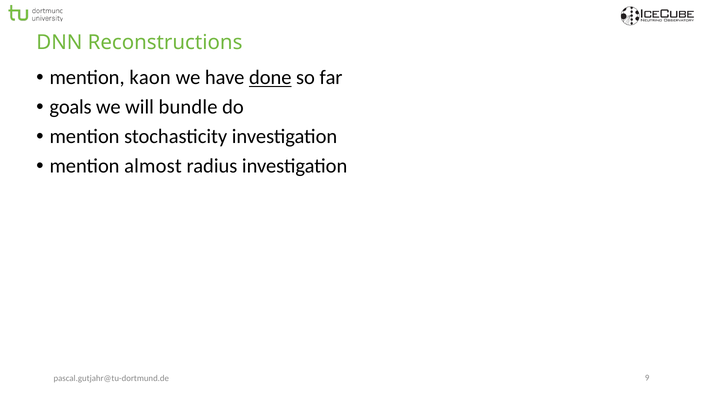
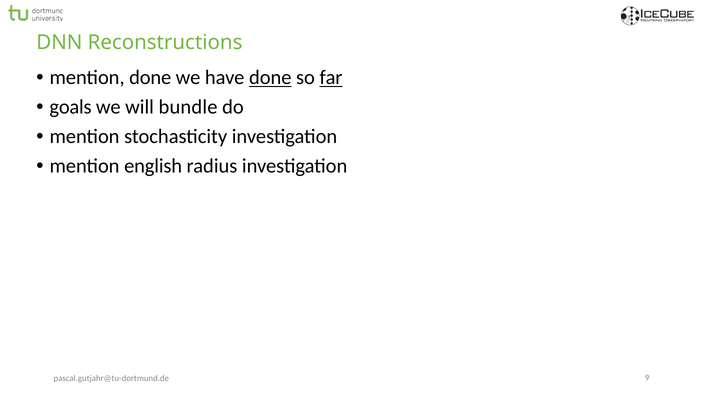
mention kaon: kaon -> done
far underline: none -> present
almost: almost -> english
